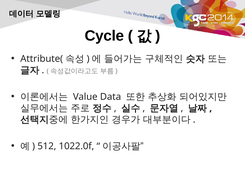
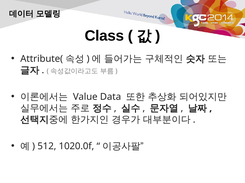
Cycle: Cycle -> Class
1022.0f: 1022.0f -> 1020.0f
